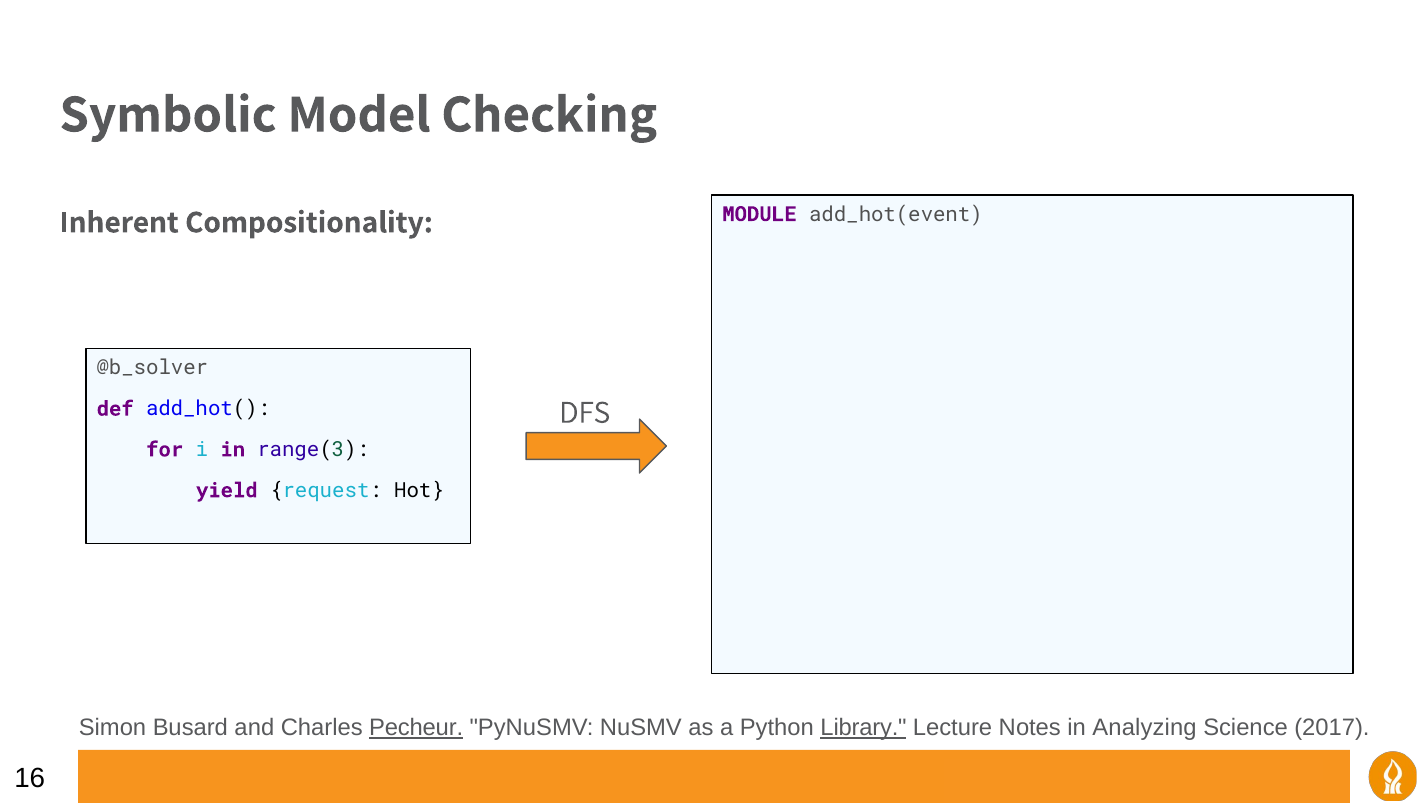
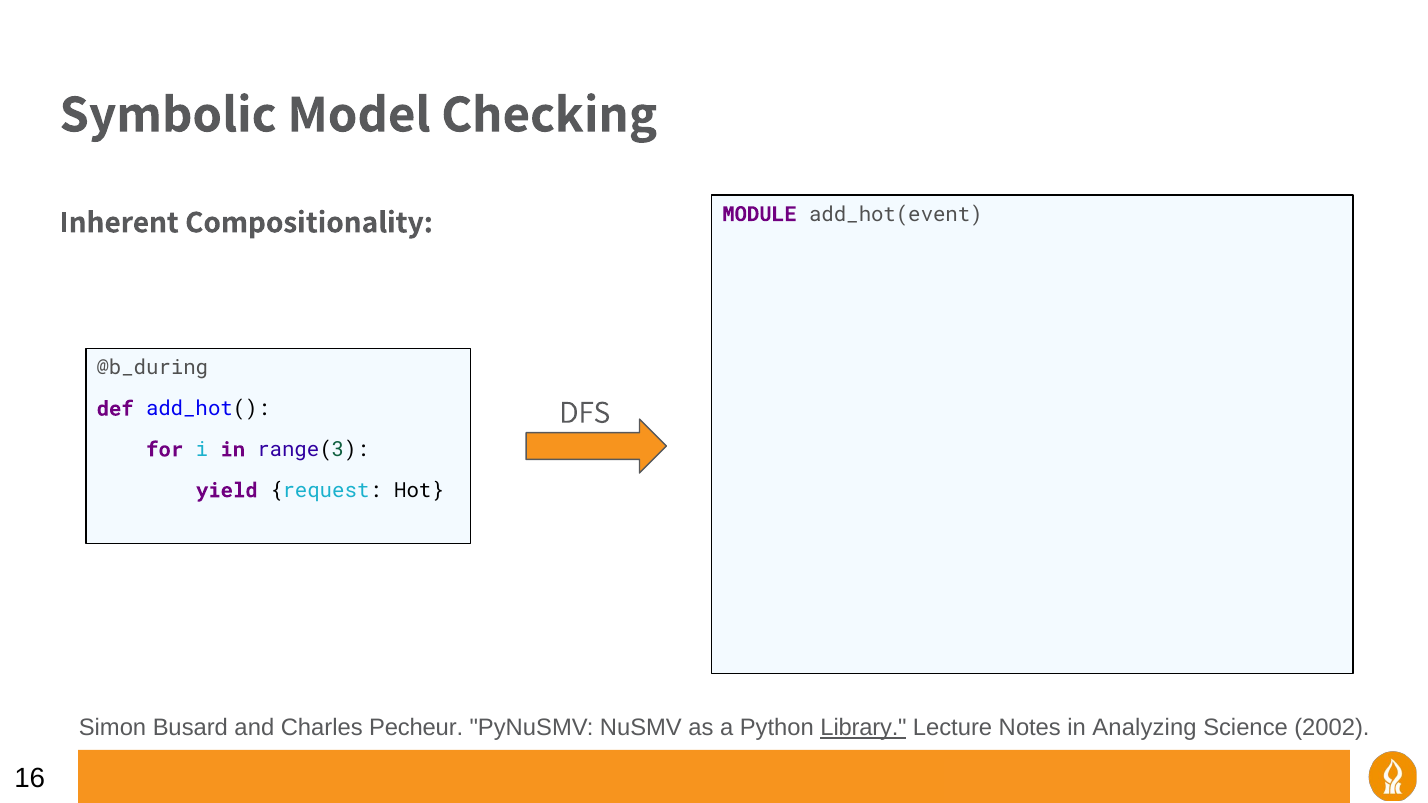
@b_solver: @b_solver -> @b_during
Pecheur underline: present -> none
2017: 2017 -> 2002
